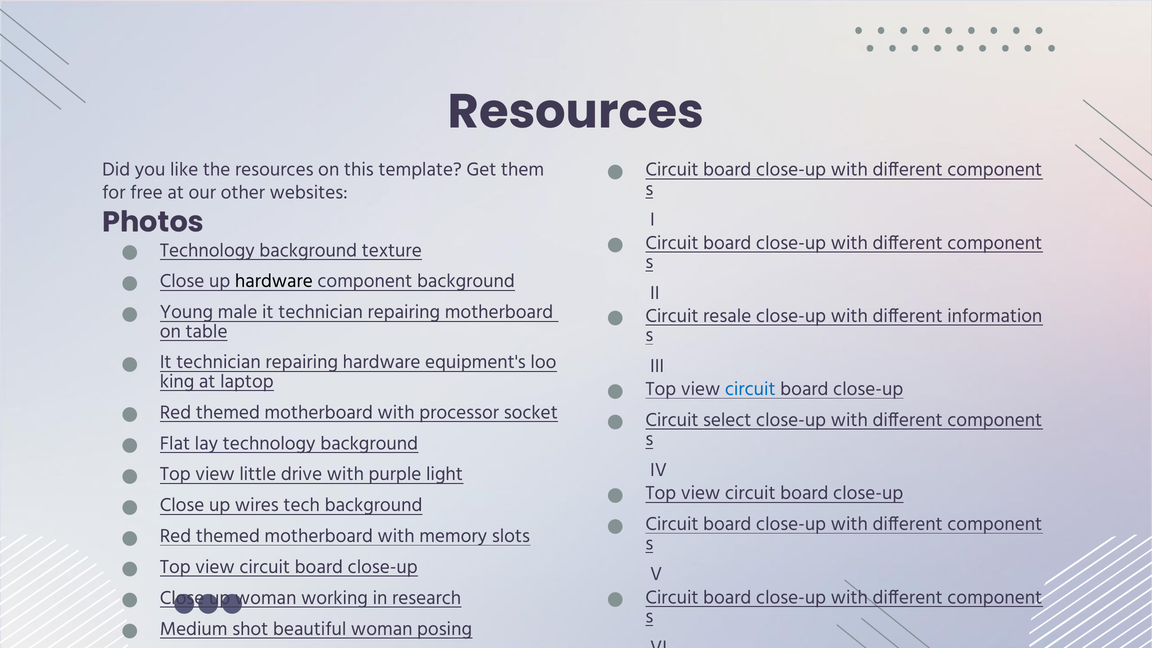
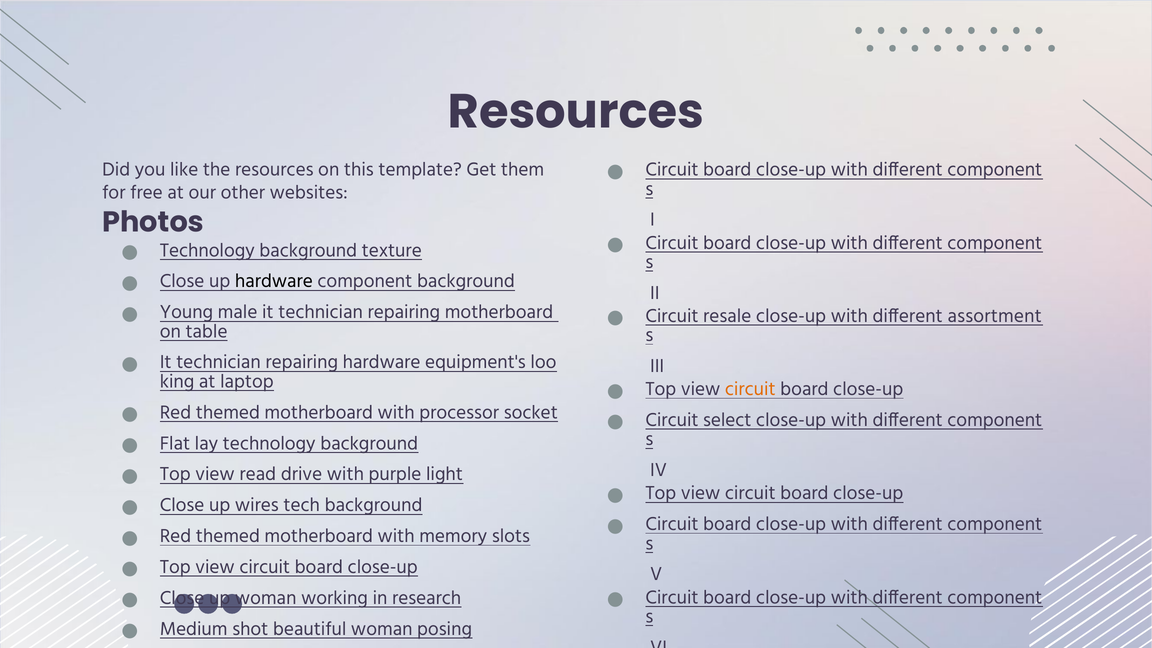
information: information -> assortment
circuit at (750, 389) colour: blue -> orange
little: little -> read
